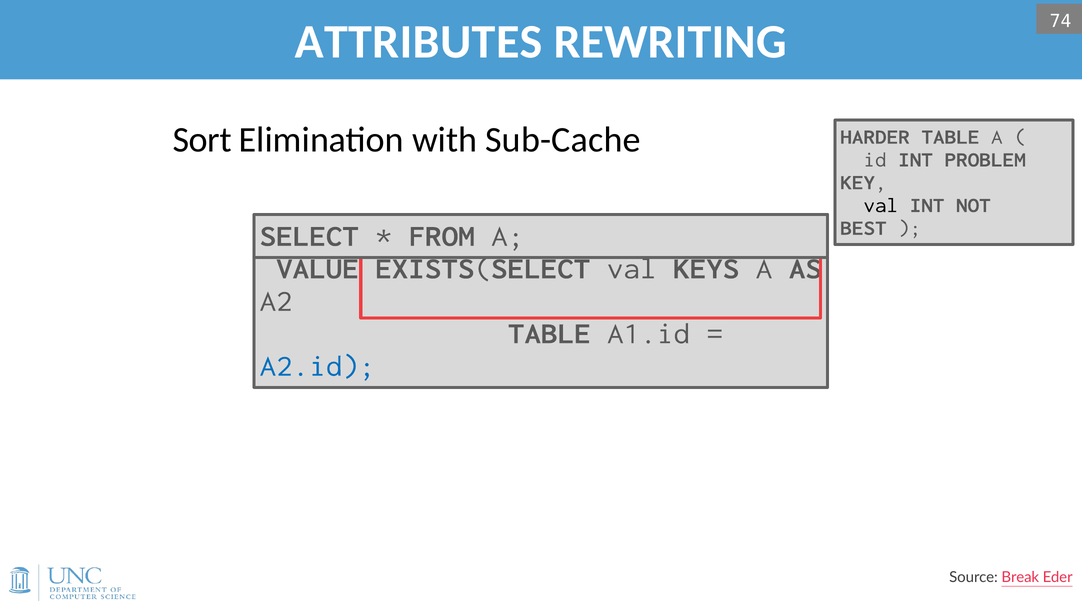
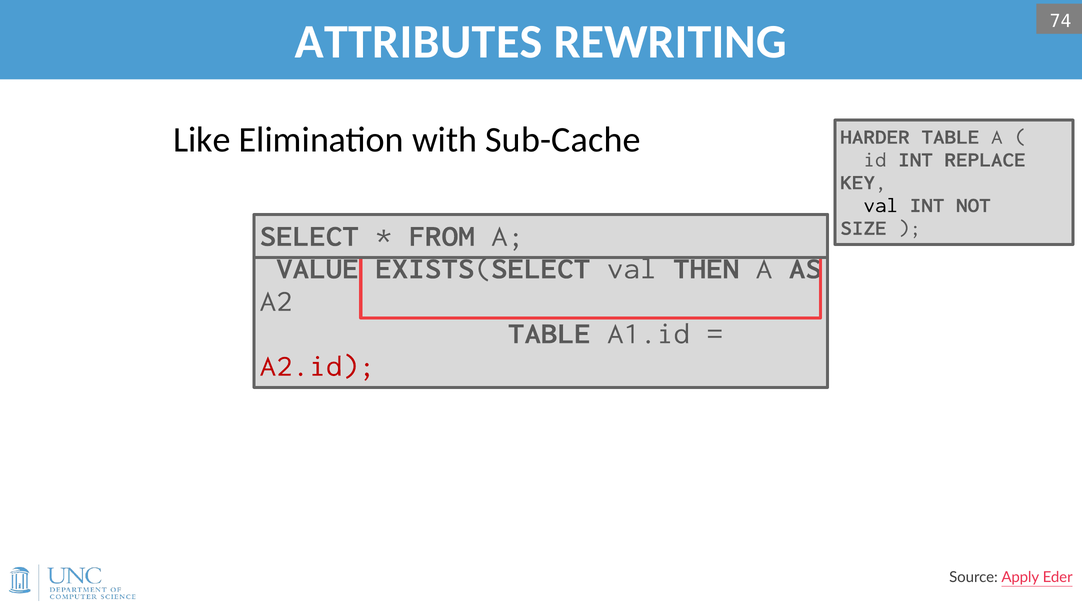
Sort: Sort -> Like
PROBLEM: PROBLEM -> REPLACE
BEST: BEST -> SIZE
KEYS: KEYS -> THEN
A2.id colour: blue -> red
Break: Break -> Apply
